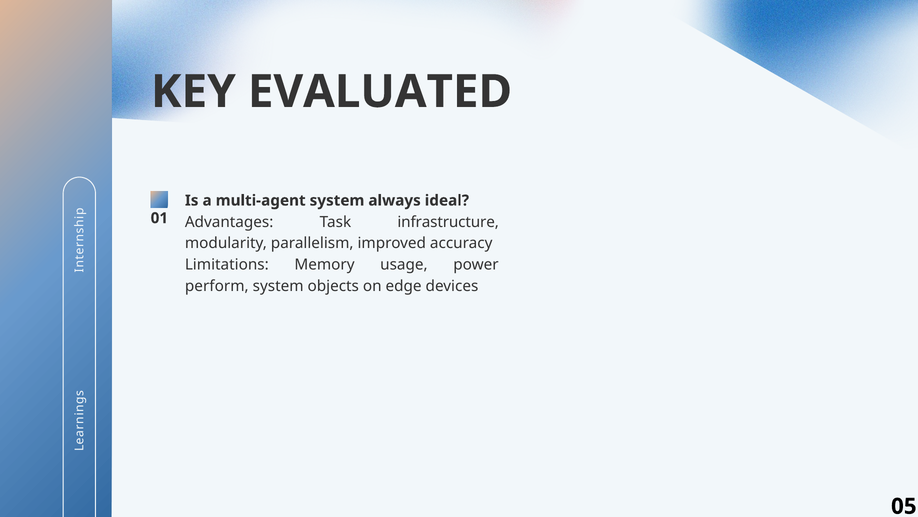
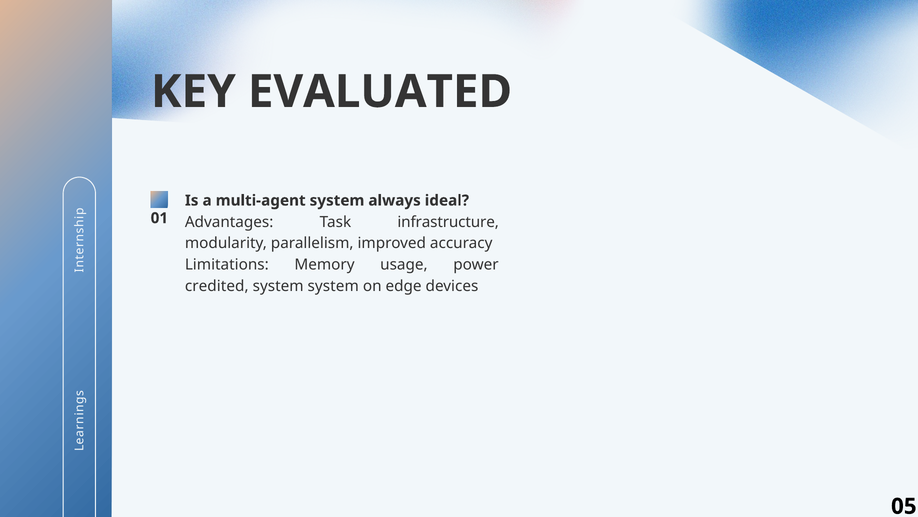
perform: perform -> credited
system objects: objects -> system
